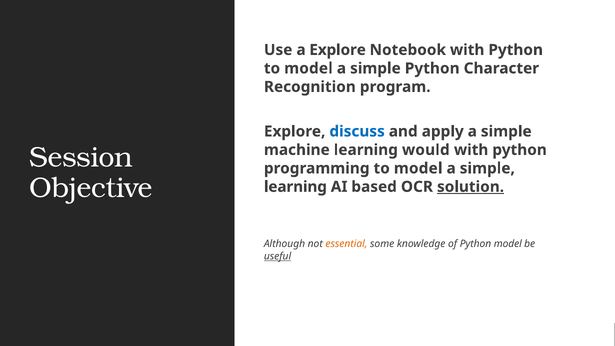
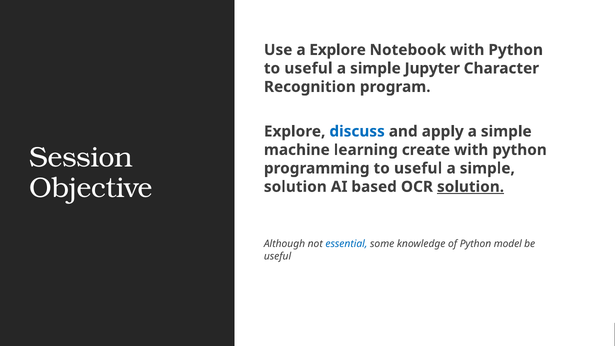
model at (308, 68): model -> useful
simple Python: Python -> Jupyter
would: would -> create
programming to model: model -> useful
learning at (295, 187): learning -> solution
essential colour: orange -> blue
useful at (278, 256) underline: present -> none
